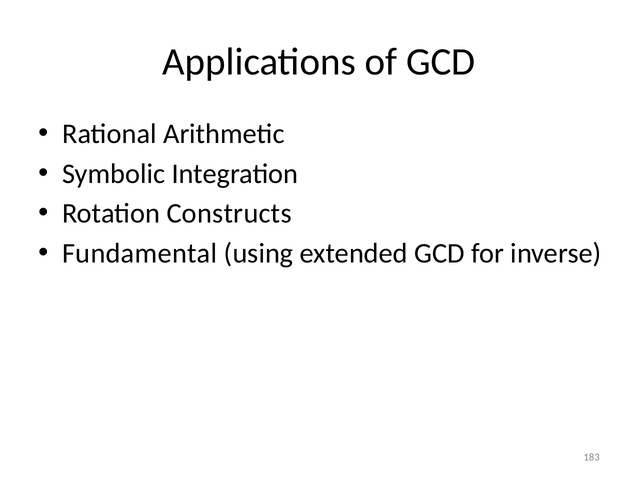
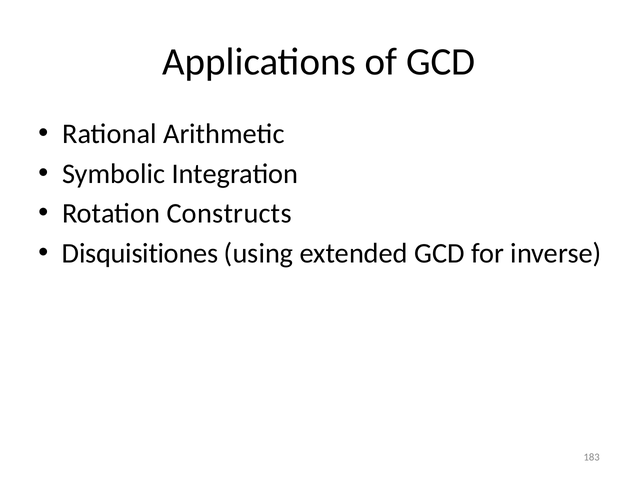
Fundamental: Fundamental -> Disquisitiones
